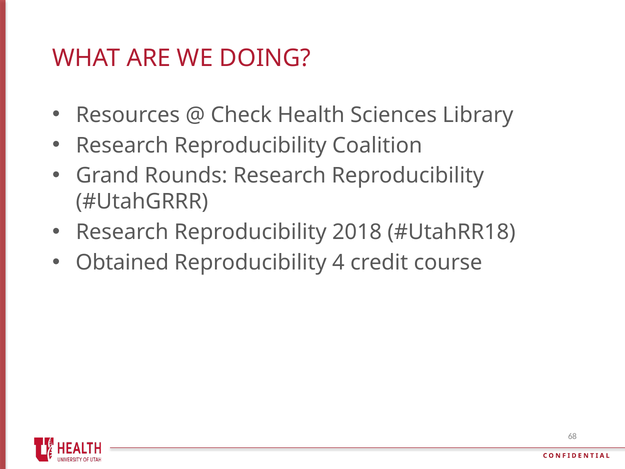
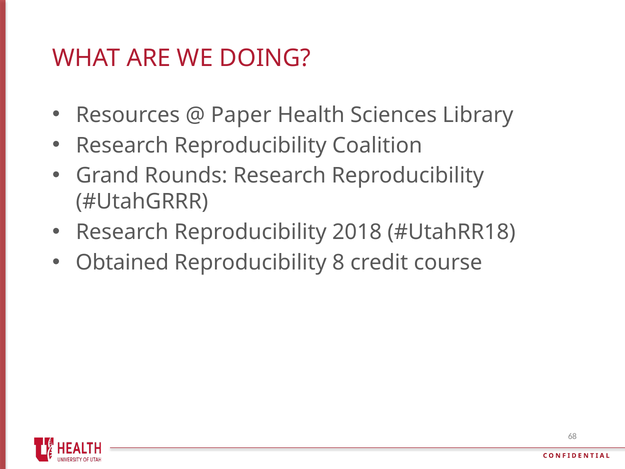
Check: Check -> Paper
4: 4 -> 8
